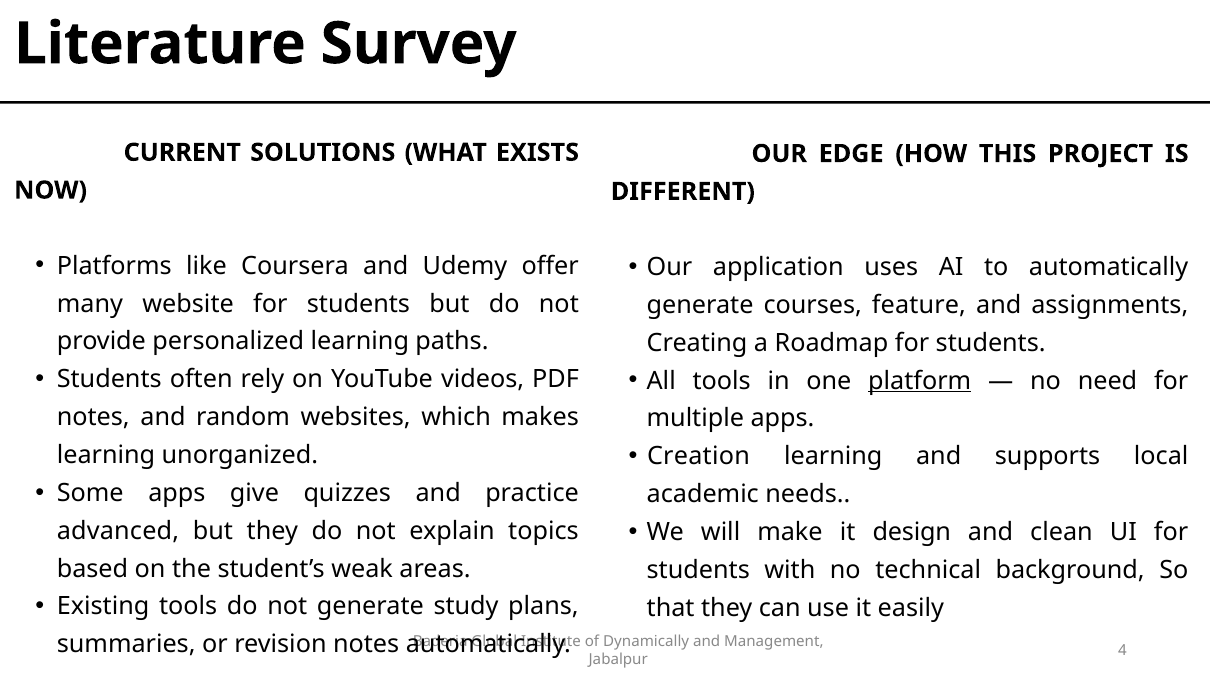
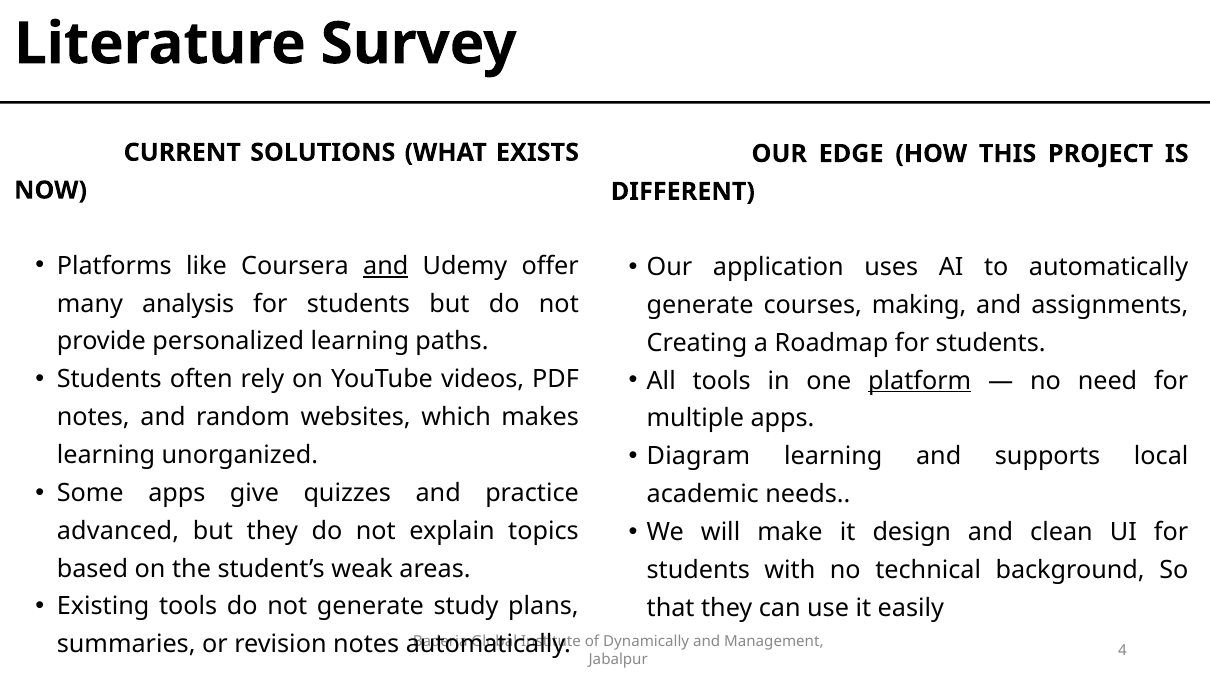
and at (386, 266) underline: none -> present
website: website -> analysis
feature: feature -> making
Creation: Creation -> Diagram
